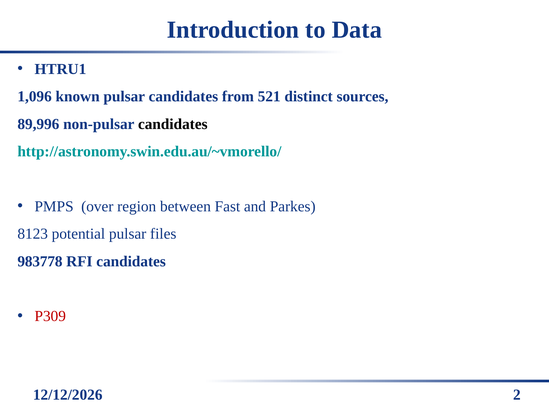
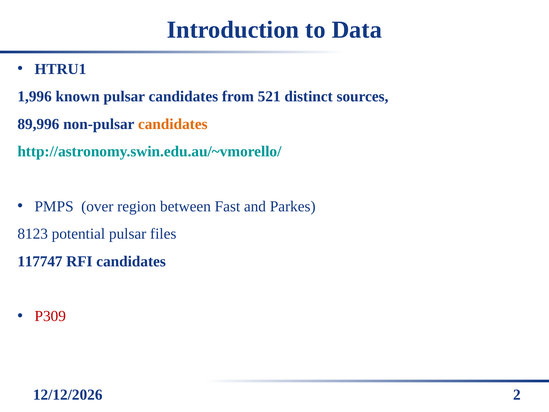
1,096: 1,096 -> 1,996
candidates at (173, 124) colour: black -> orange
983778: 983778 -> 117747
